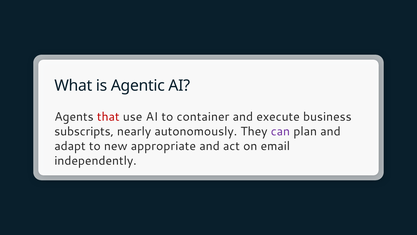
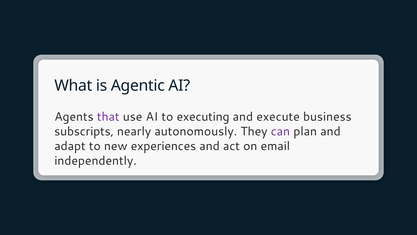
that colour: red -> purple
container: container -> executing
appropriate: appropriate -> experiences
